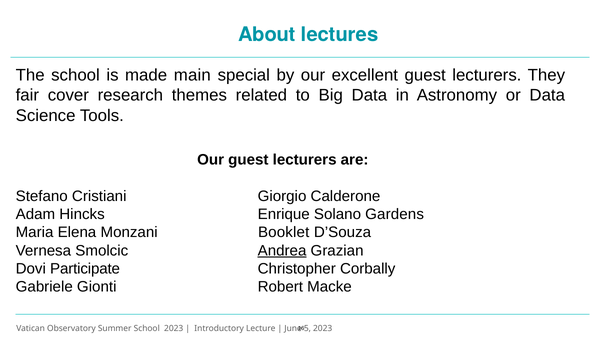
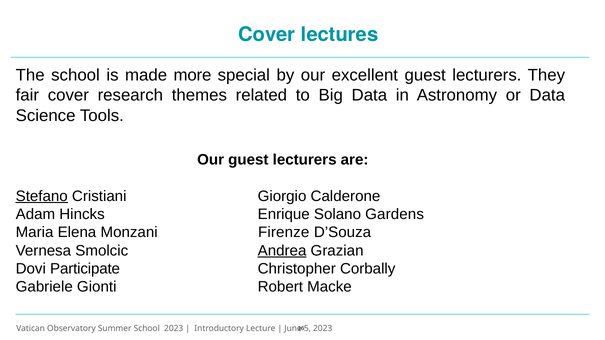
About at (267, 34): About -> Cover
main: main -> more
Stefano underline: none -> present
Booklet: Booklet -> Firenze
